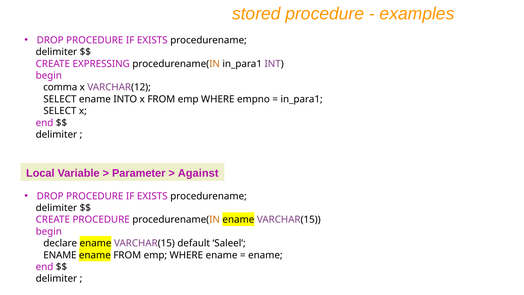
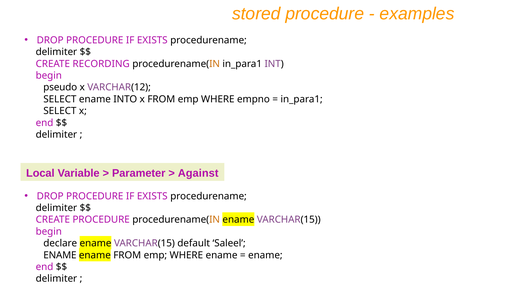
EXPRESSING: EXPRESSING -> RECORDING
comma: comma -> pseudo
